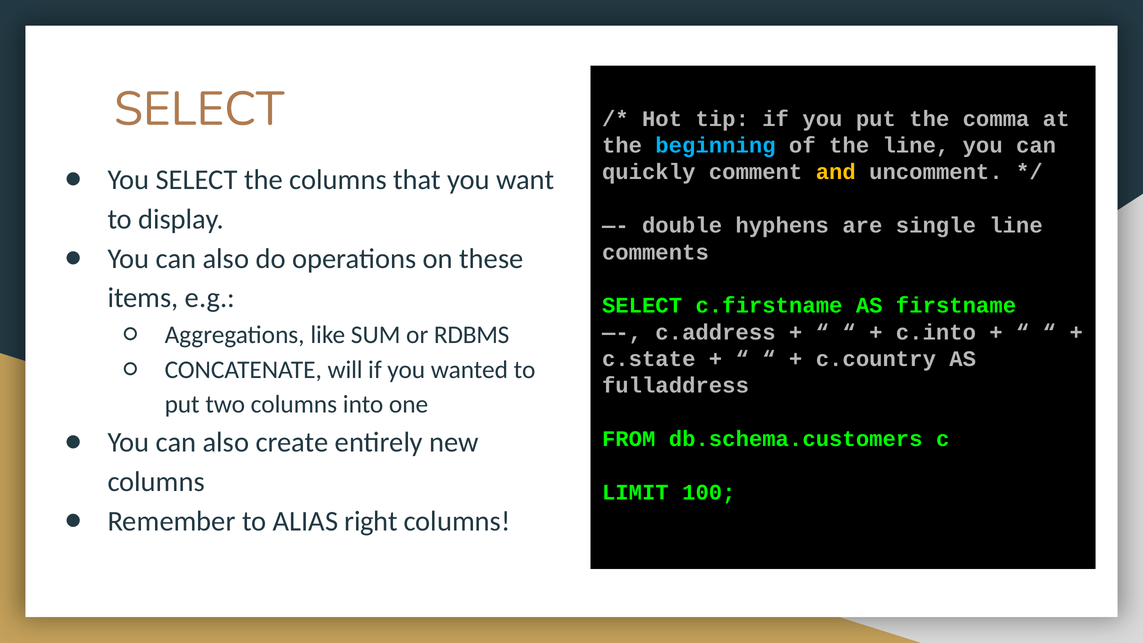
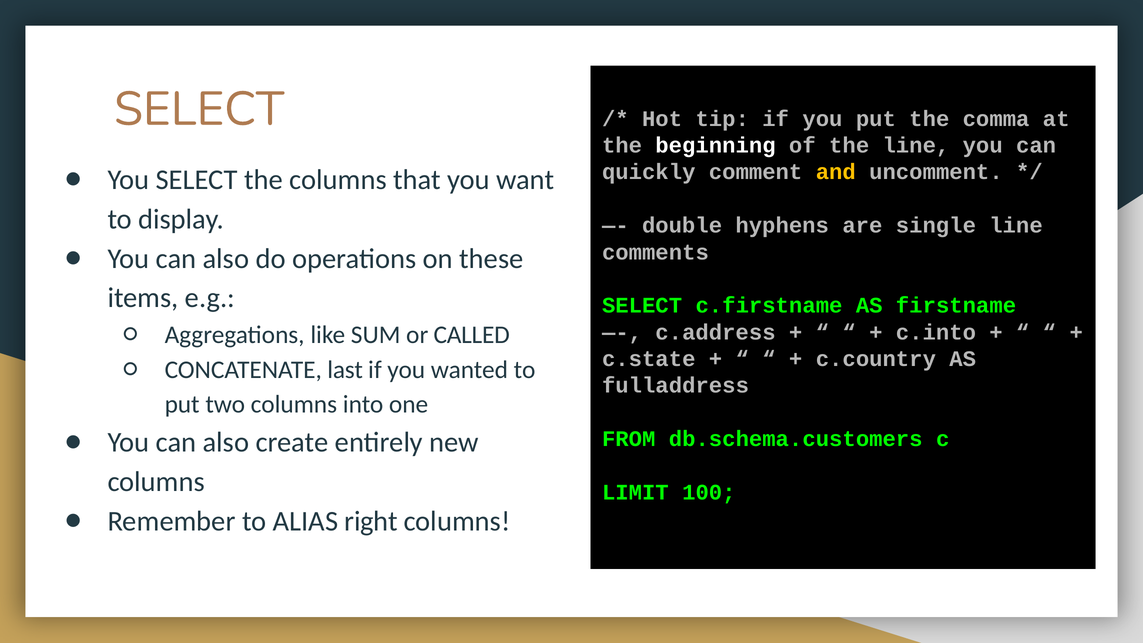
beginning colour: light blue -> white
RDBMS: RDBMS -> CALLED
will: will -> last
